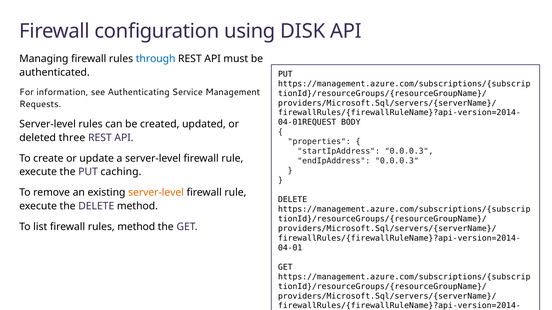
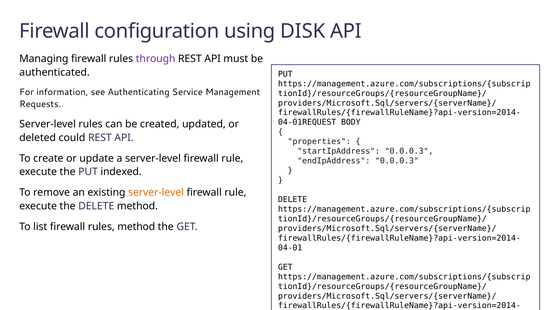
through colour: blue -> purple
three: three -> could
caching: caching -> indexed
